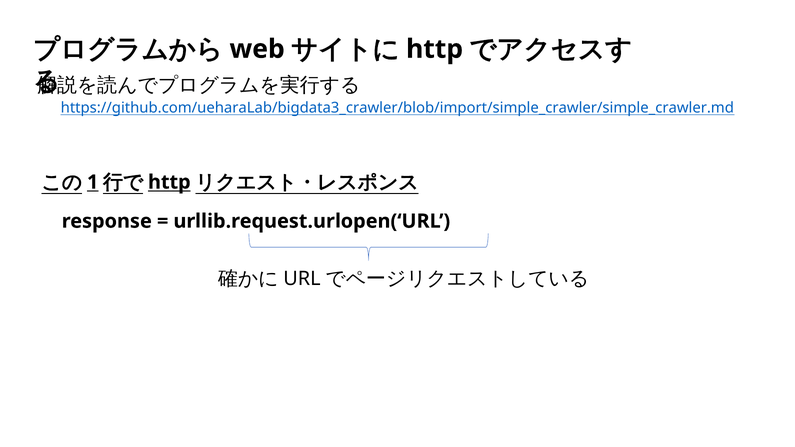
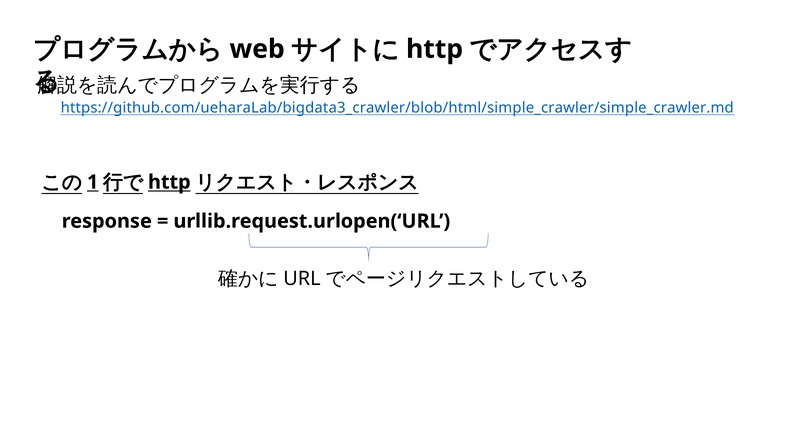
https://github.com/ueharaLab/bigdata3_crawler/blob/import/simple_crawler/simple_crawler.md: https://github.com/ueharaLab/bigdata3_crawler/blob/import/simple_crawler/simple_crawler.md -> https://github.com/ueharaLab/bigdata3_crawler/blob/html/simple_crawler/simple_crawler.md
